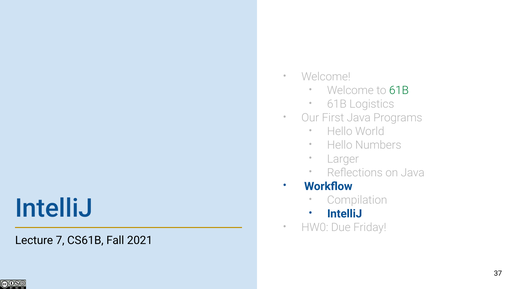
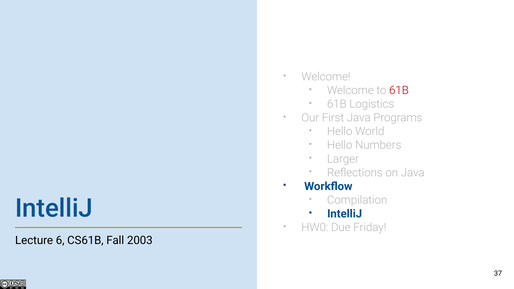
61B at (399, 90) colour: green -> red
7: 7 -> 6
2021: 2021 -> 2003
